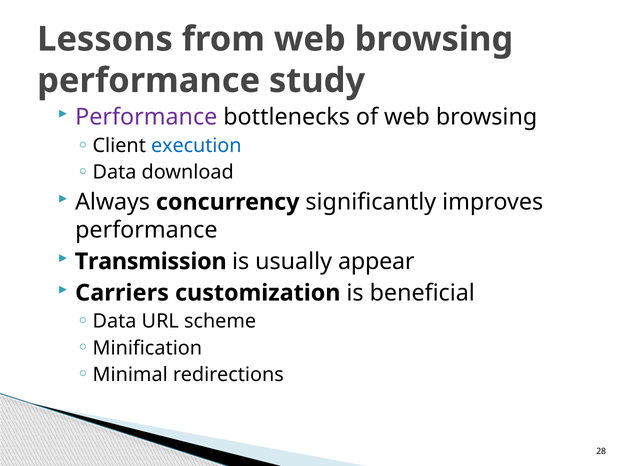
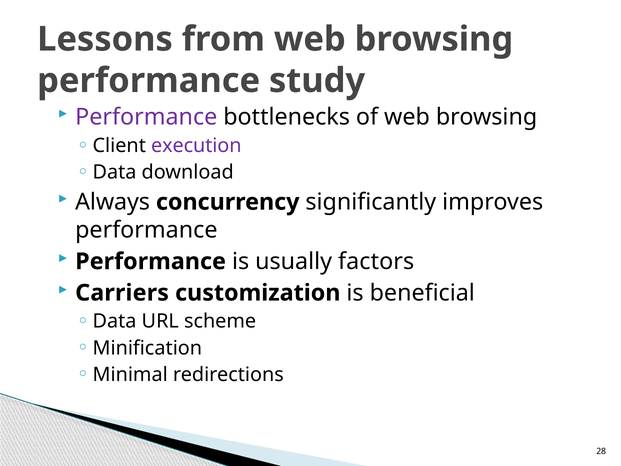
execution colour: blue -> purple
Transmission at (151, 261): Transmission -> Performance
appear: appear -> factors
